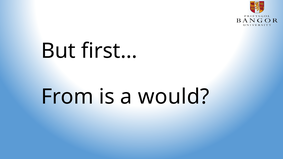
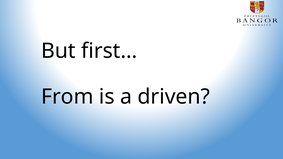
would: would -> driven
